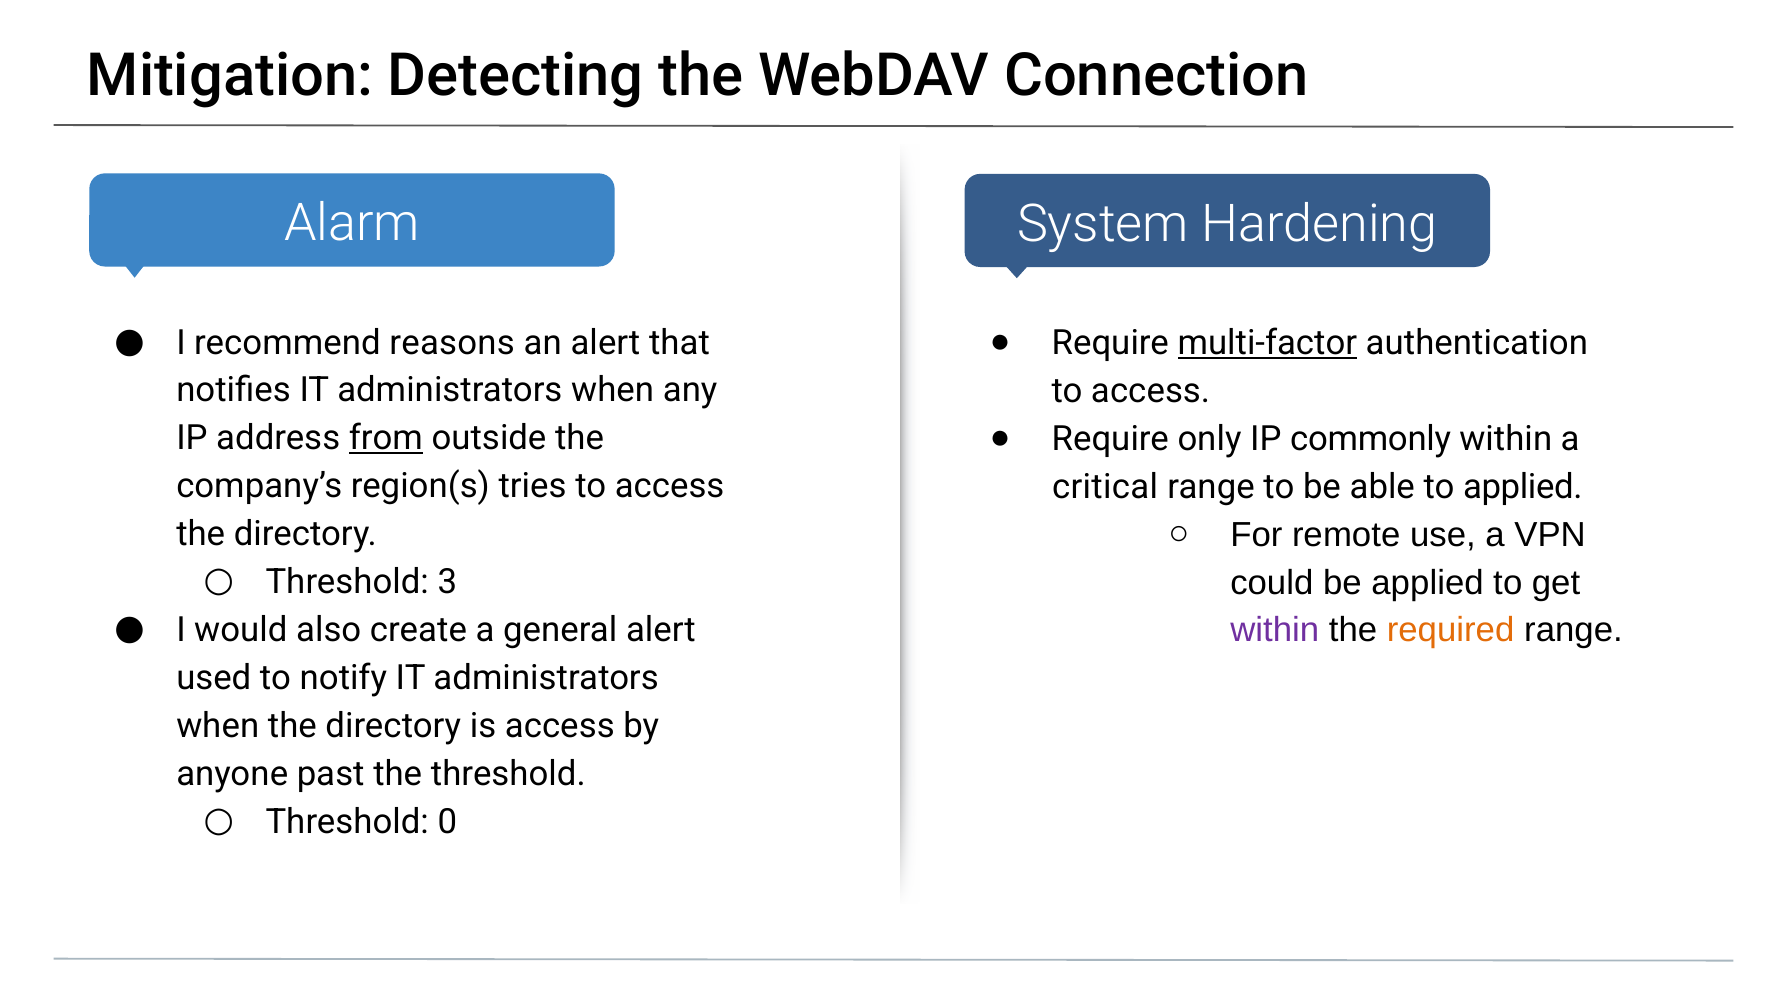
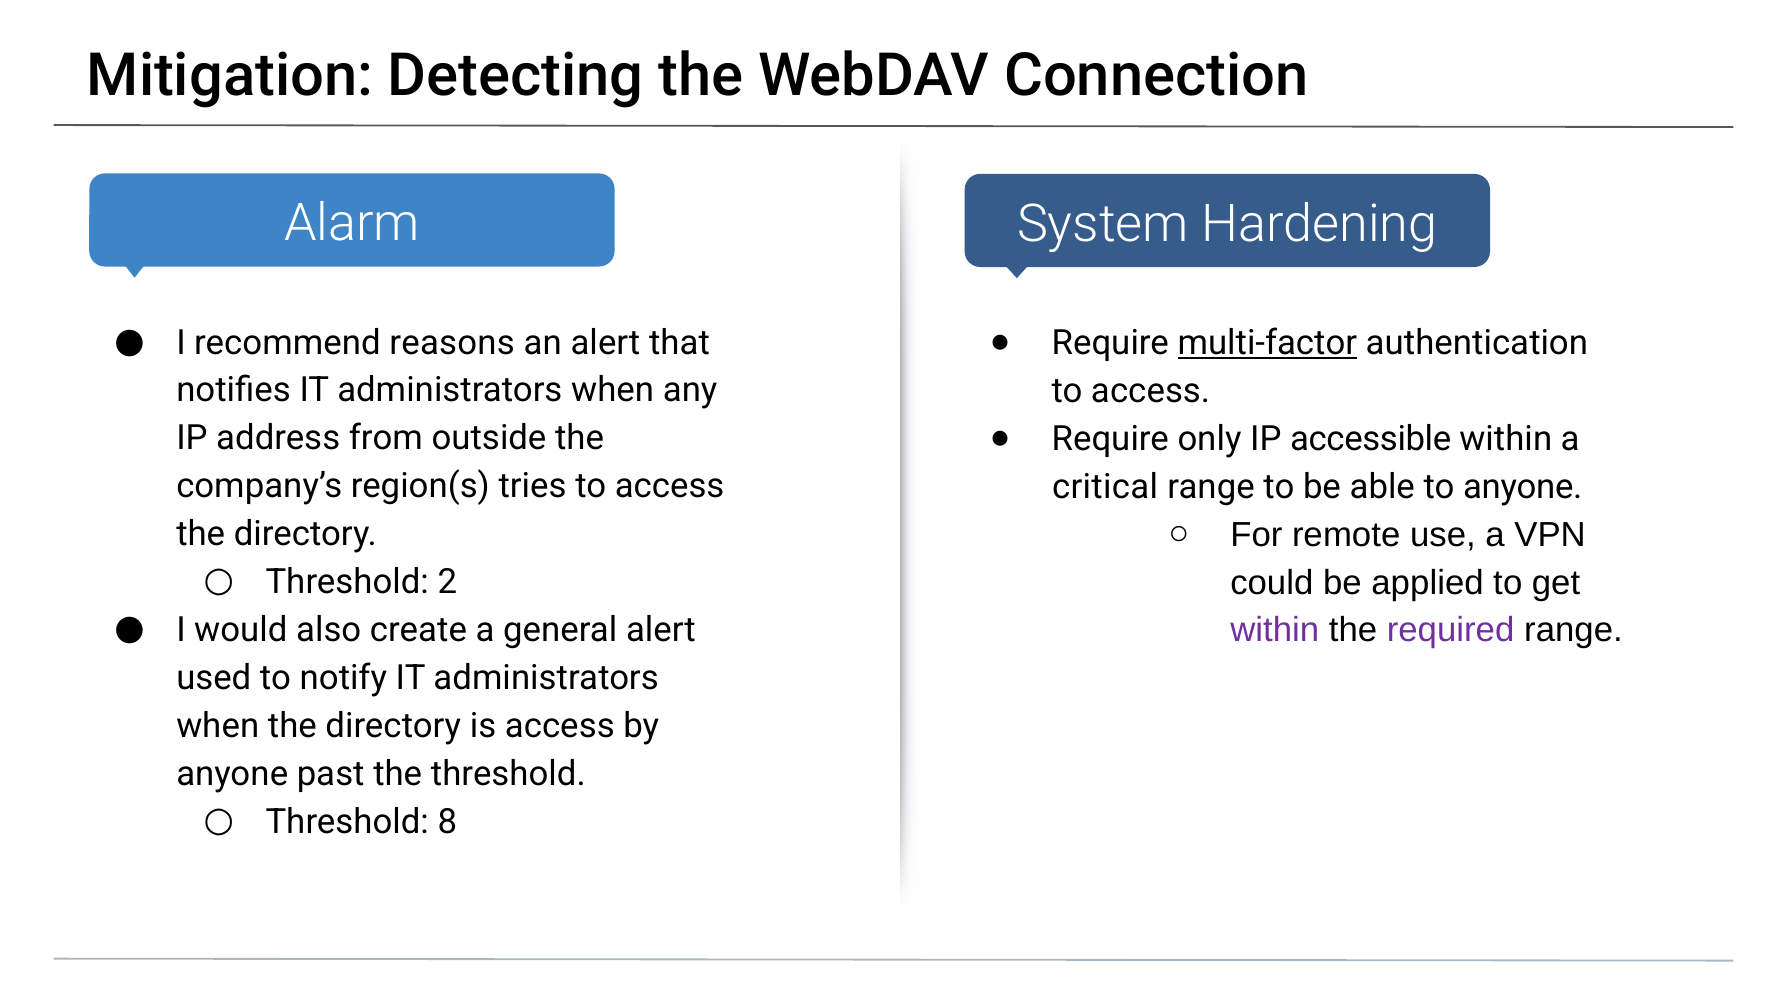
commonly: commonly -> accessible
from underline: present -> none
to applied: applied -> anyone
3: 3 -> 2
required colour: orange -> purple
0: 0 -> 8
